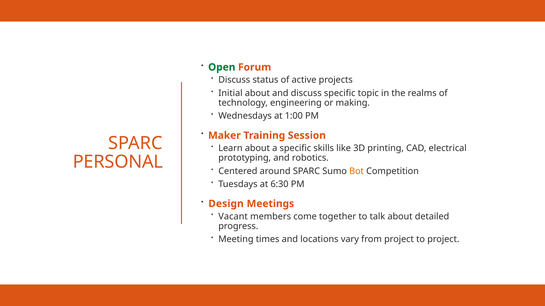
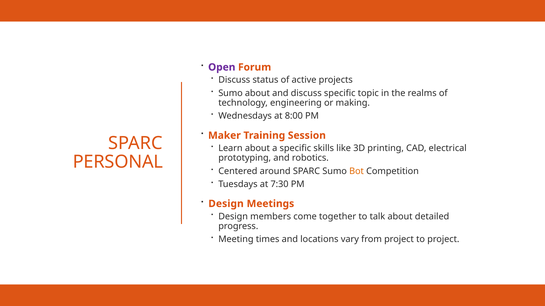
Open colour: green -> purple
Initial at (230, 93): Initial -> Sumo
1:00: 1:00 -> 8:00
6:30: 6:30 -> 7:30
Vacant at (233, 217): Vacant -> Design
